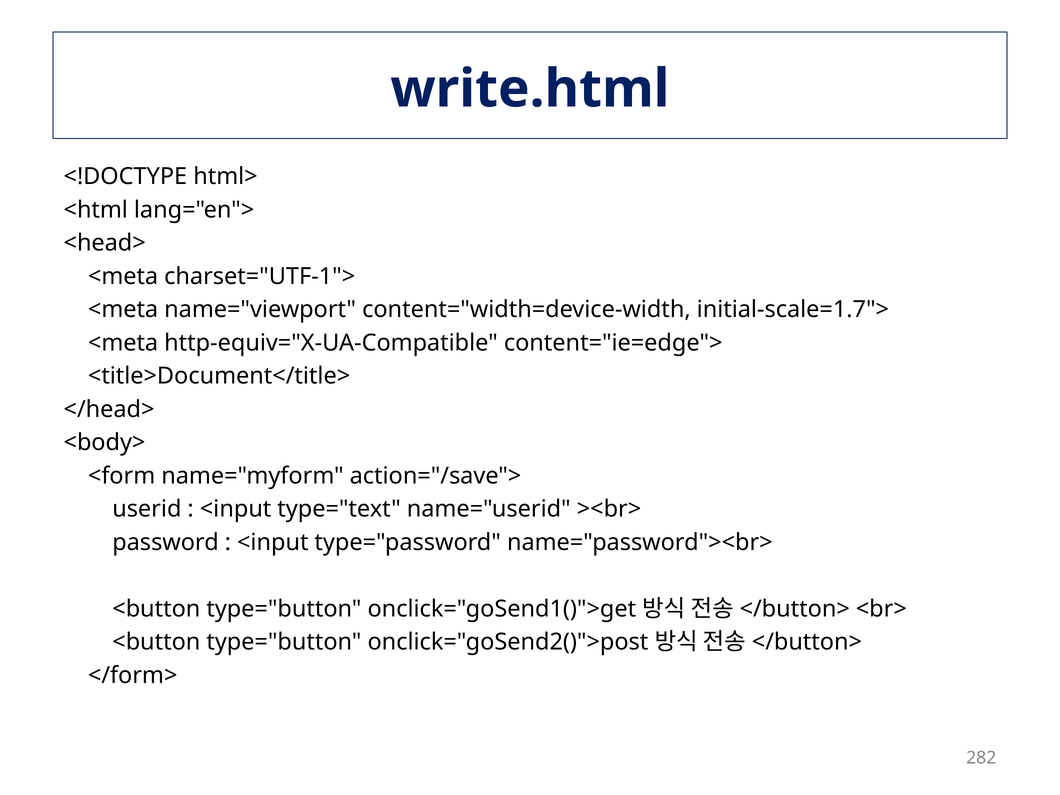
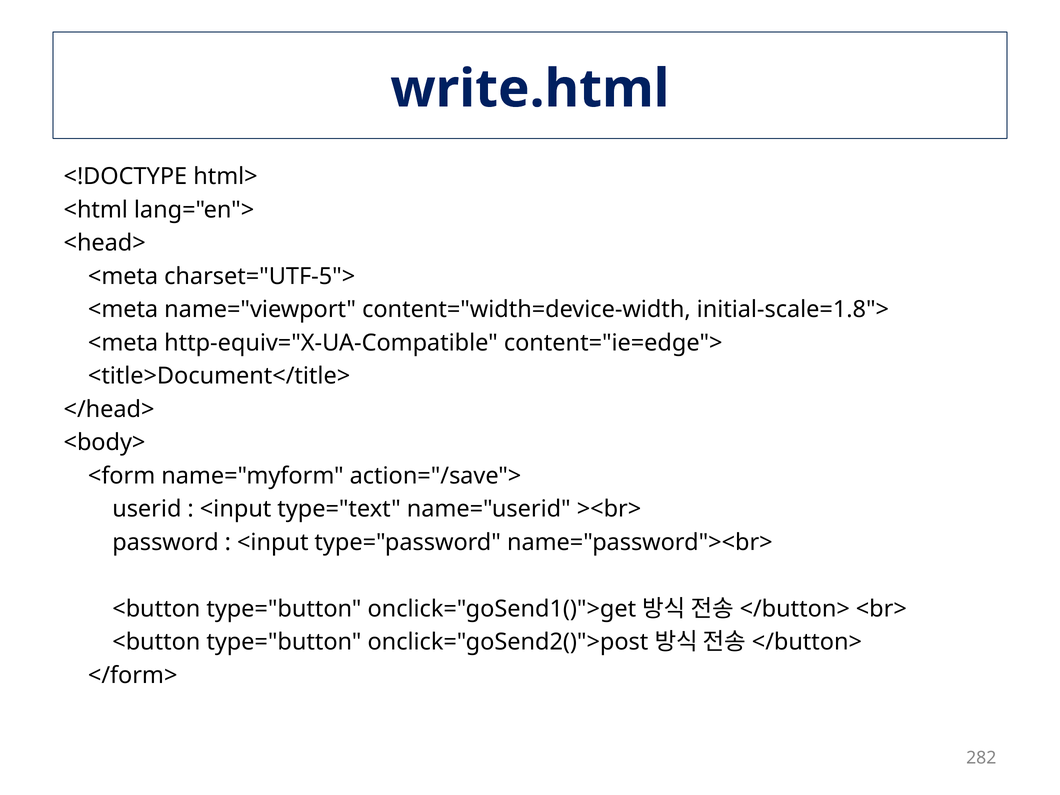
charset="UTF-1">: charset="UTF-1"> -> charset="UTF-5">
initial-scale=1.7">: initial-scale=1.7"> -> initial-scale=1.8">
